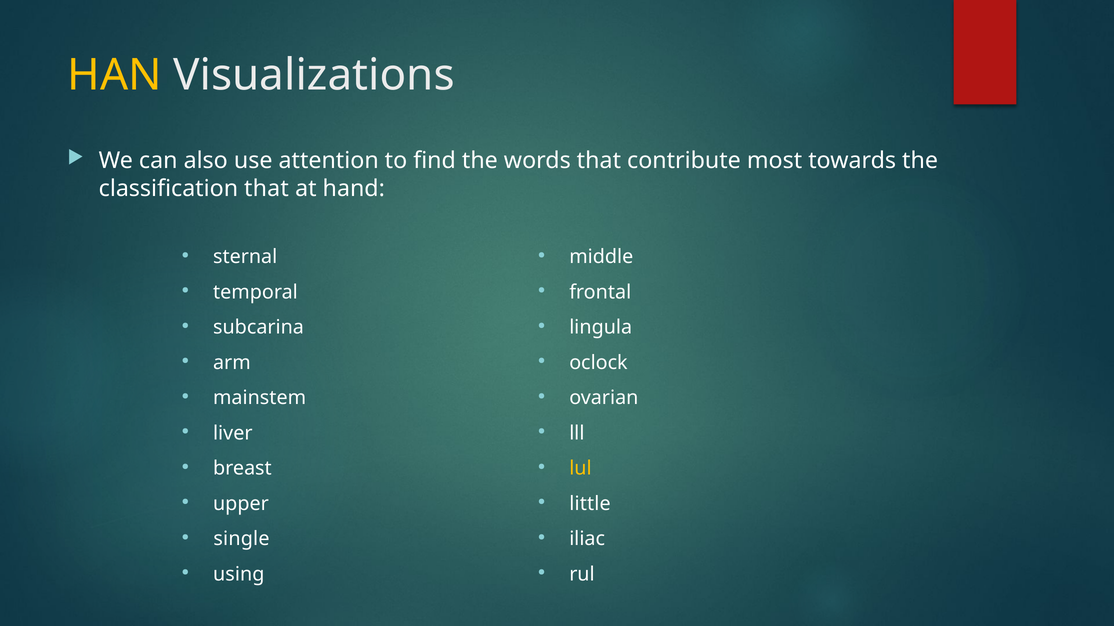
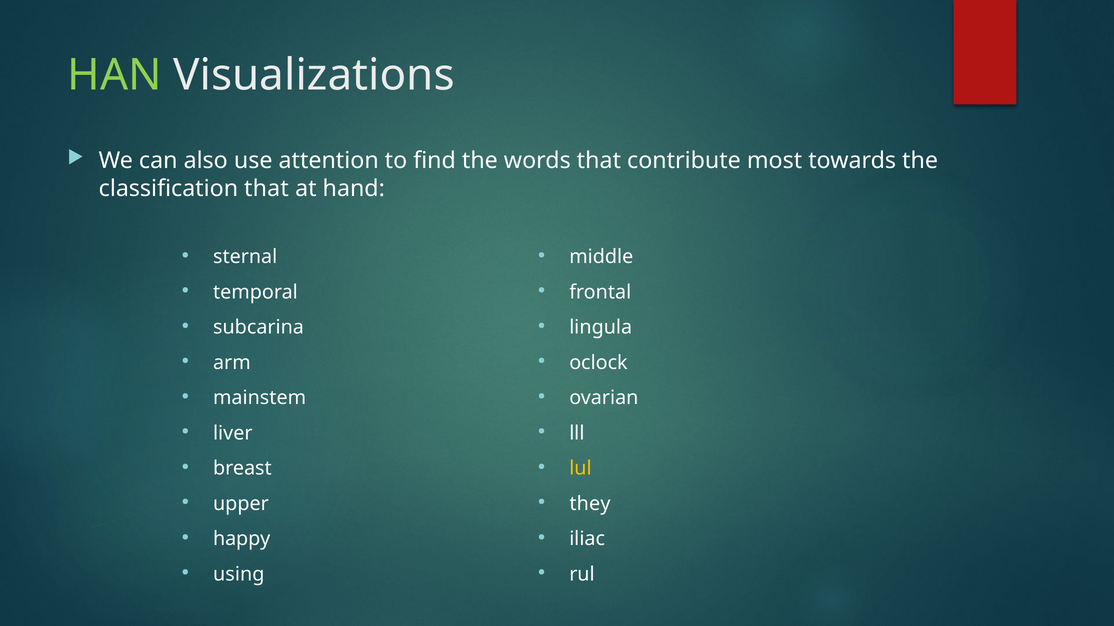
HAN colour: yellow -> light green
little: little -> they
single: single -> happy
